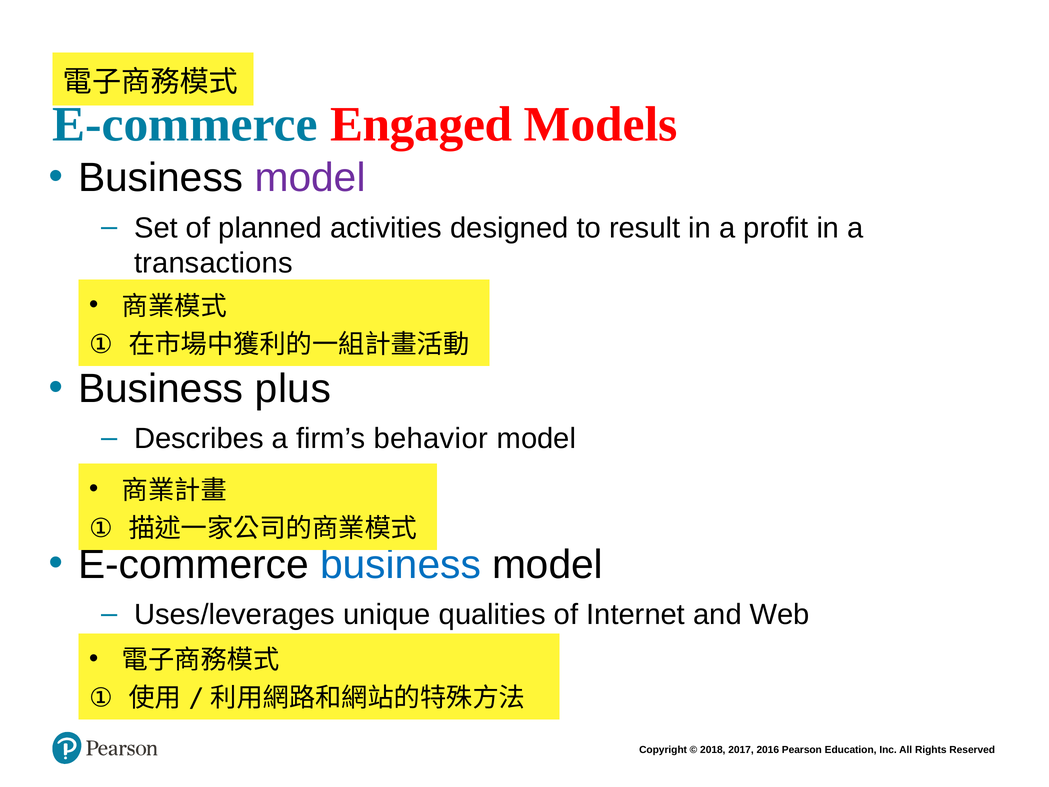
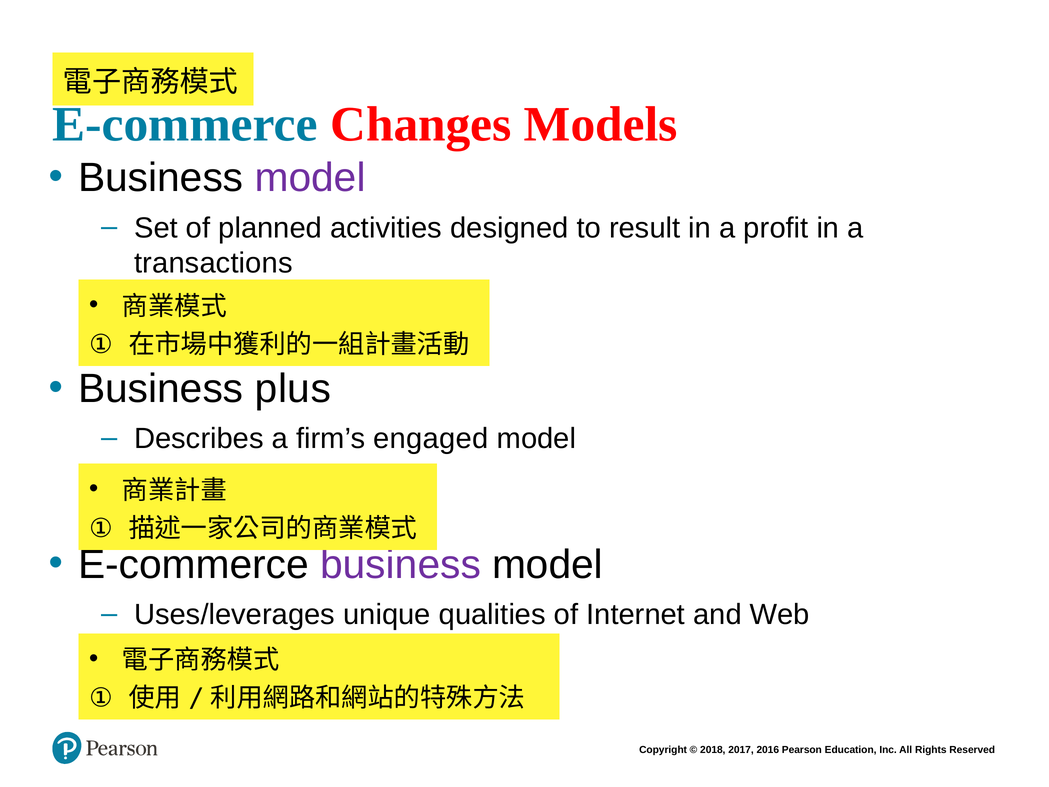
Engaged: Engaged -> Changes
behavior: behavior -> engaged
business at (401, 564) colour: blue -> purple
